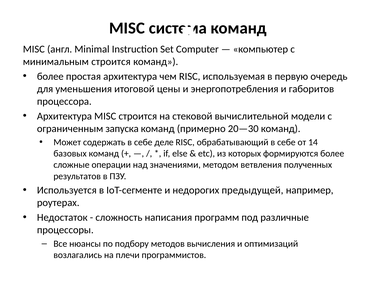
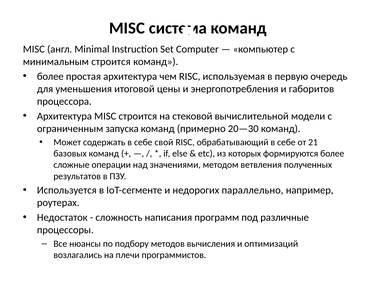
деле: деле -> свой
14: 14 -> 21
предыдущей: предыдущей -> параллельно
